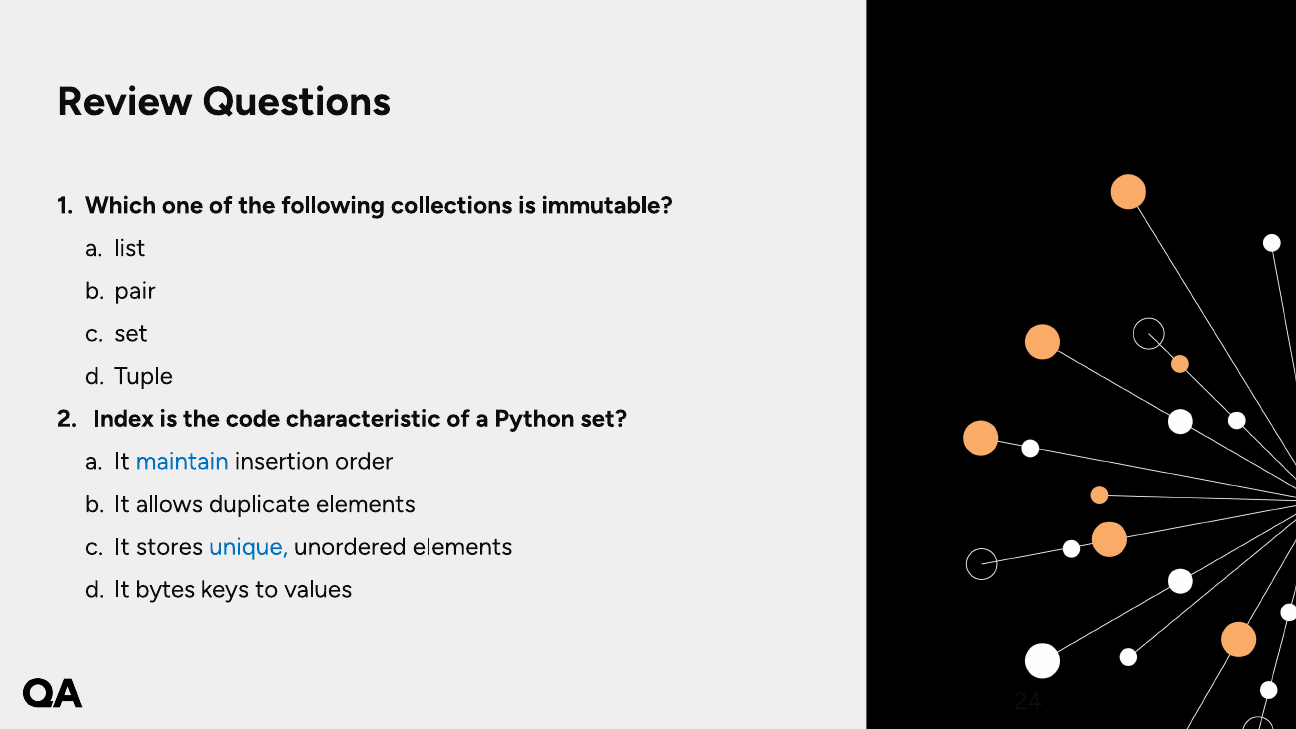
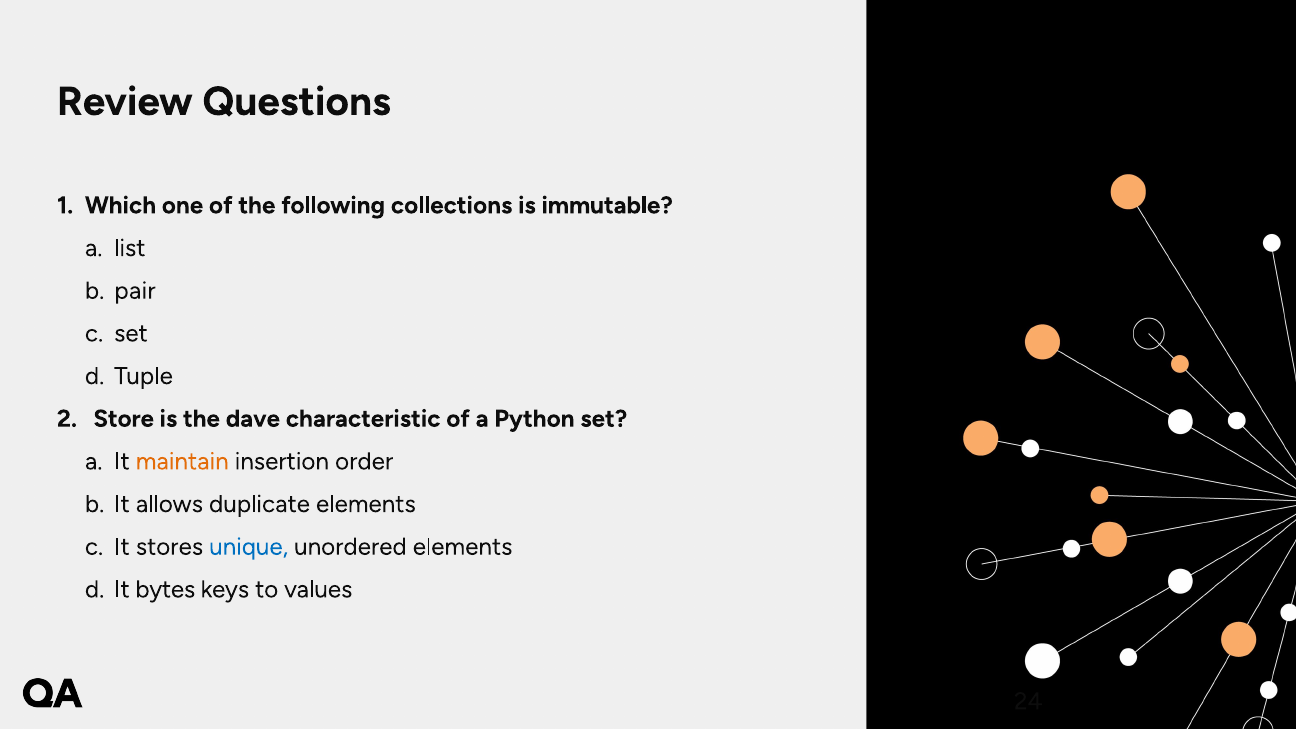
Index: Index -> Store
code: code -> dave
maintain colour: blue -> orange
